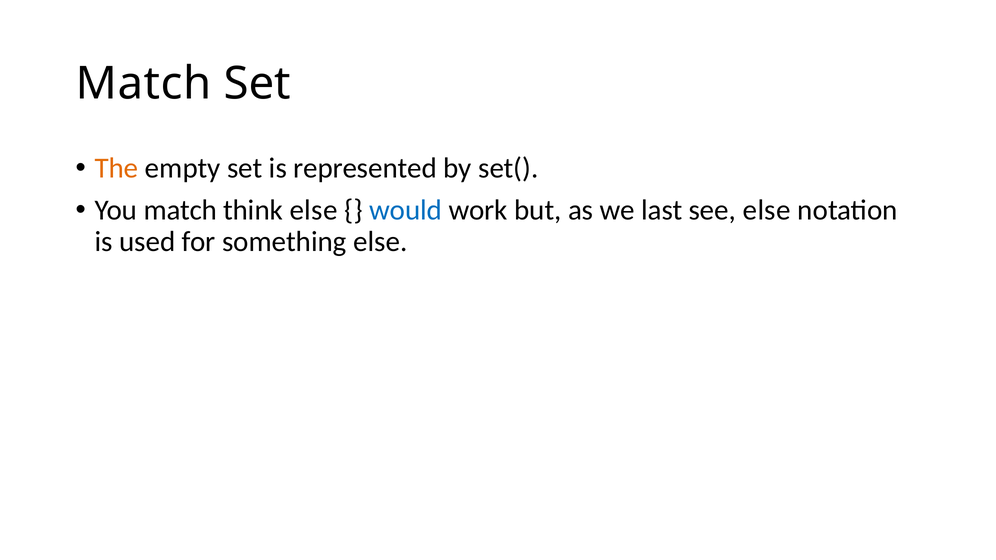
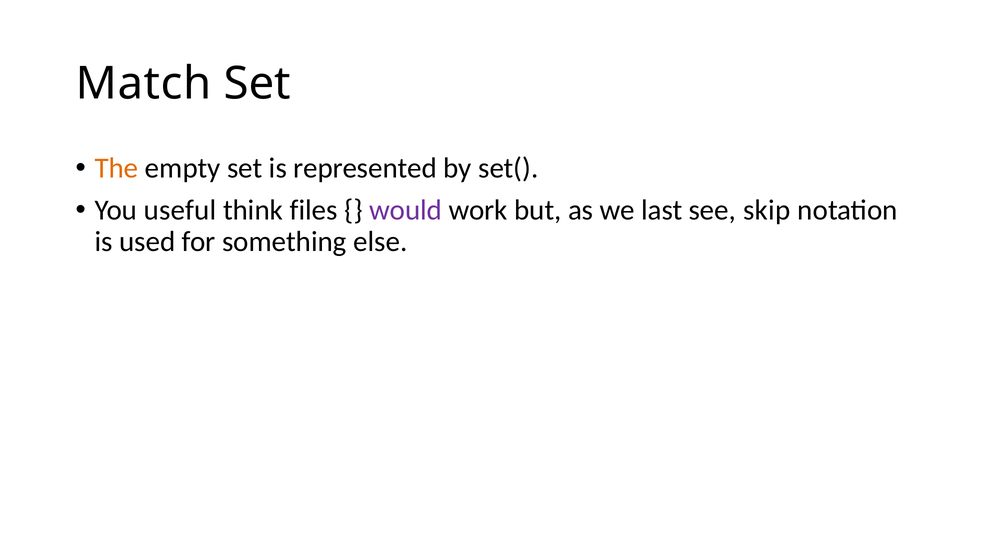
You match: match -> useful
think else: else -> files
would colour: blue -> purple
see else: else -> skip
